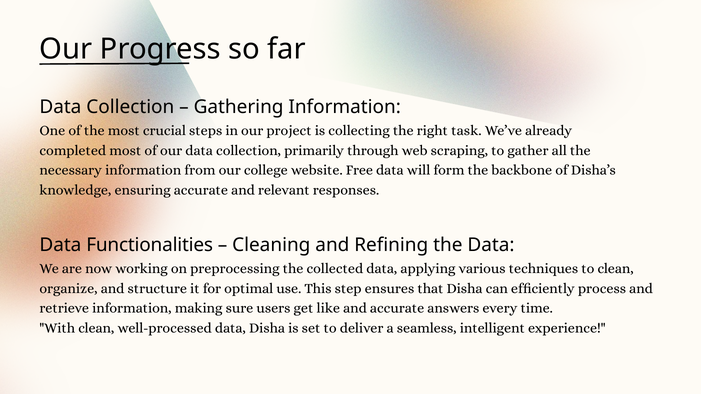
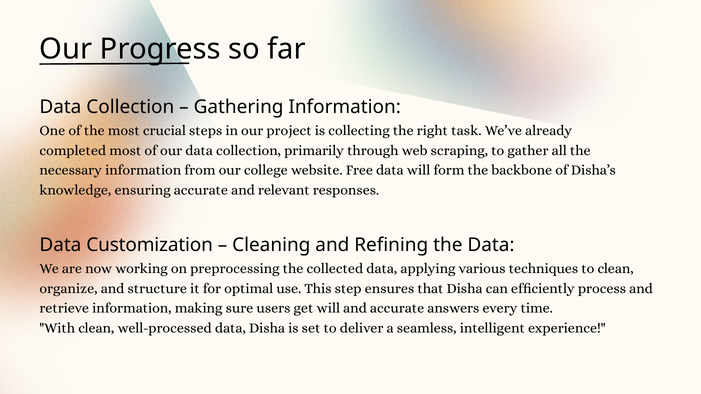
Functionalities: Functionalities -> Customization
get like: like -> will
